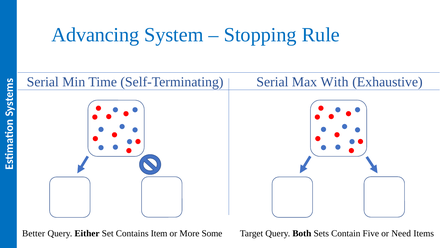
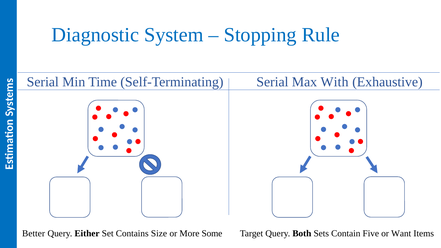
Advancing: Advancing -> Diagnostic
Item: Item -> Size
Need: Need -> Want
